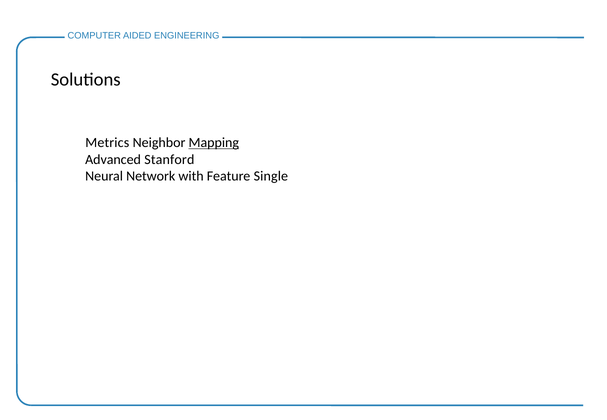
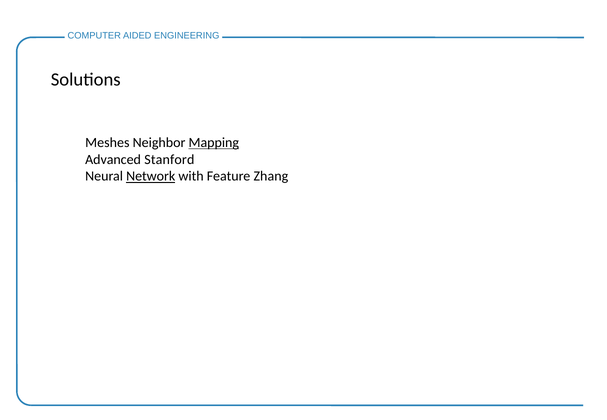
Metrics: Metrics -> Meshes
Network underline: none -> present
Single: Single -> Zhang
